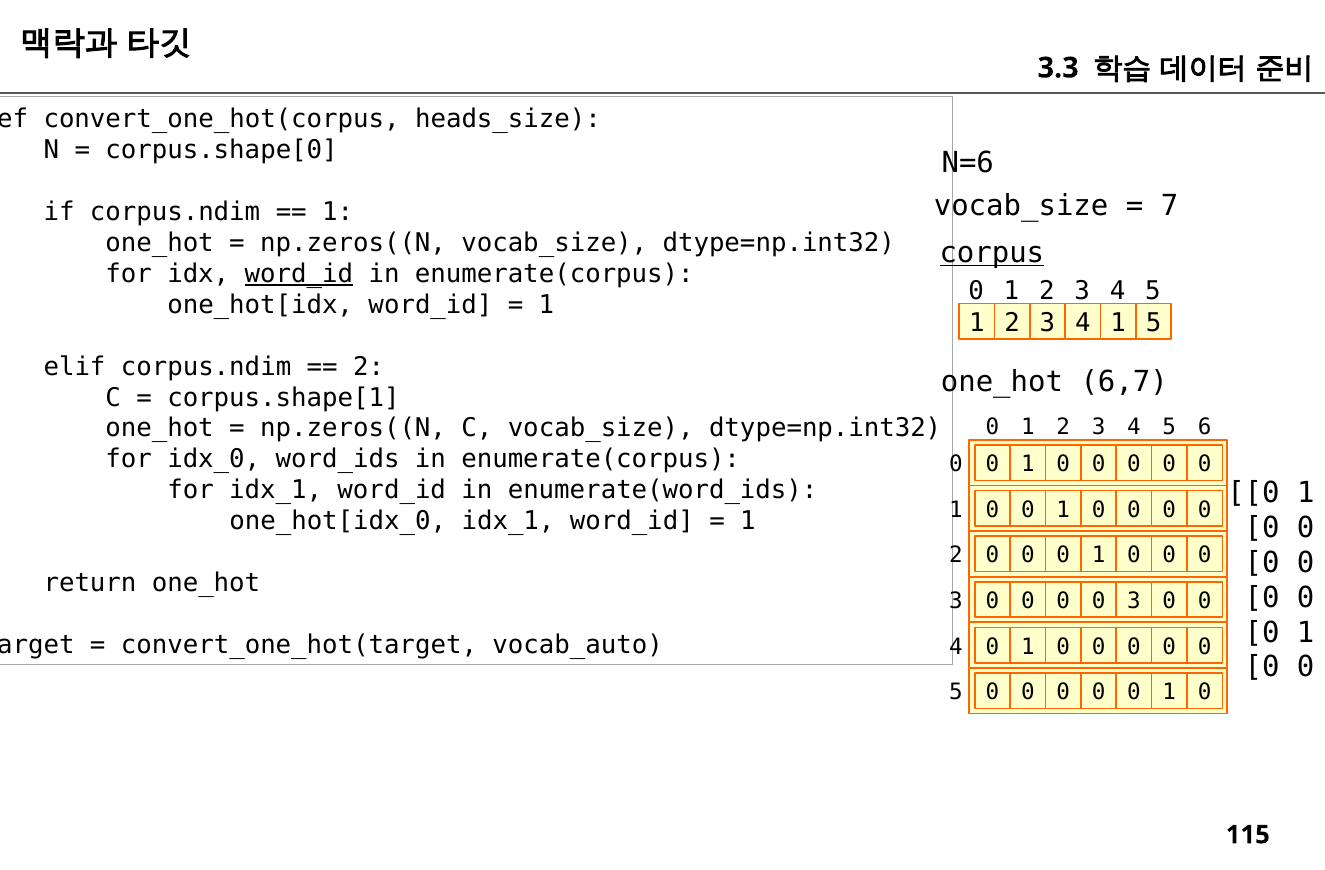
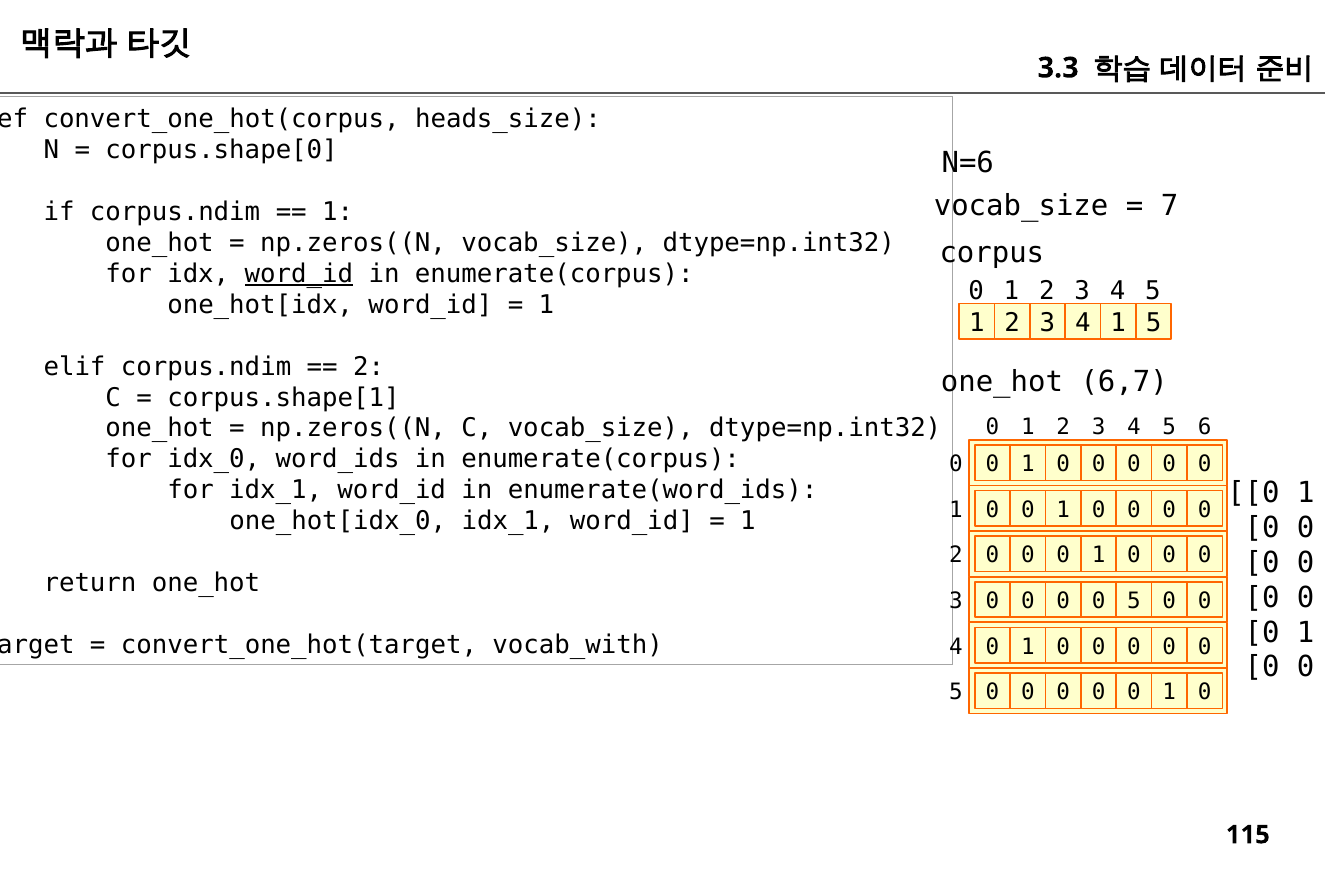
corpus underline: present -> none
0 3: 3 -> 5
vocab_auto: vocab_auto -> vocab_with
